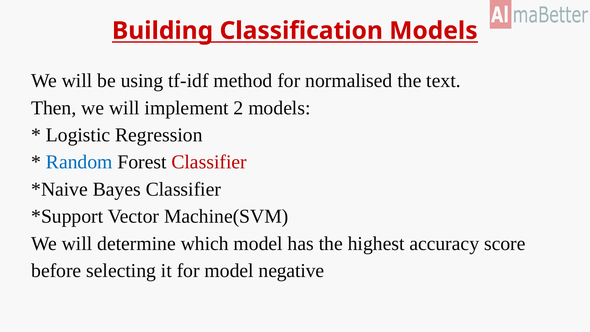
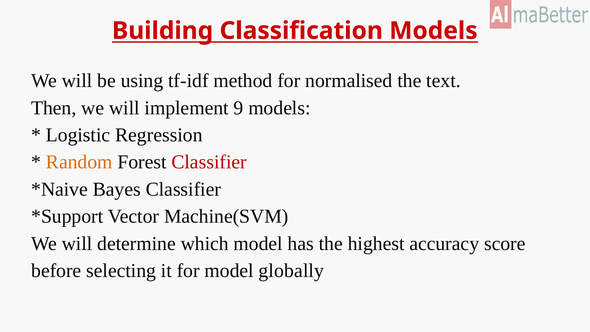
2: 2 -> 9
Random colour: blue -> orange
negative: negative -> globally
